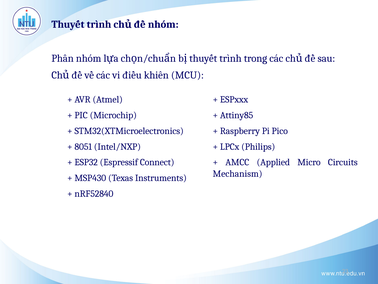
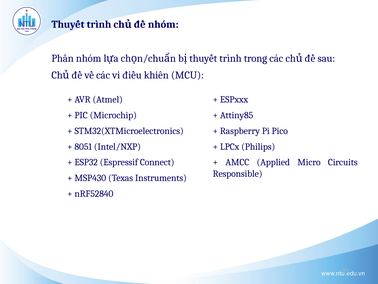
Mechanism: Mechanism -> Responsible
